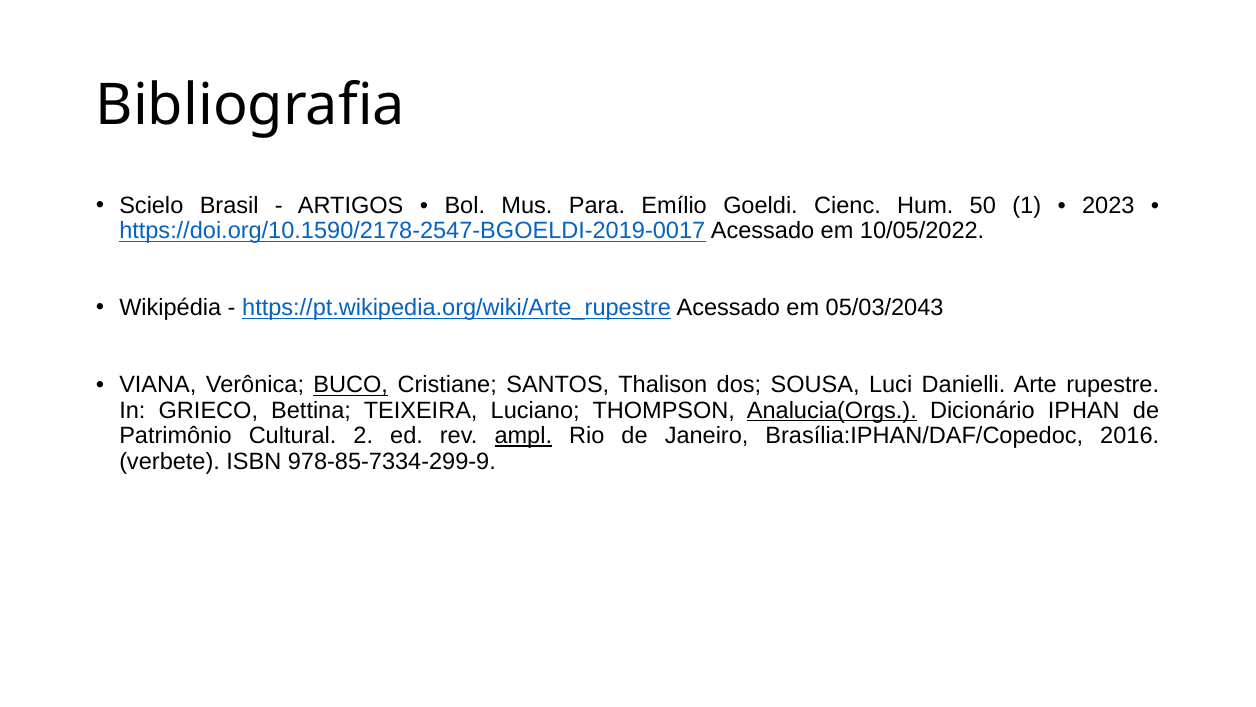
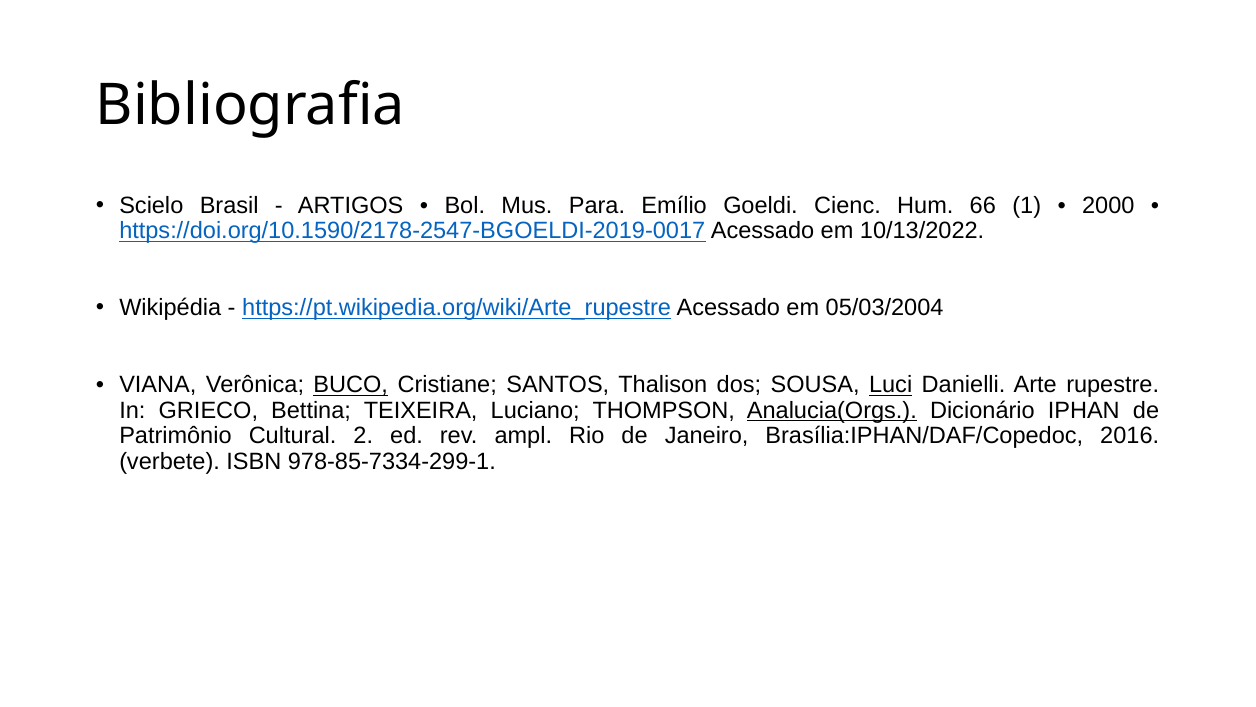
50: 50 -> 66
2023: 2023 -> 2000
10/05/2022: 10/05/2022 -> 10/13/2022
05/03/2043: 05/03/2043 -> 05/03/2004
Luci underline: none -> present
ampl underline: present -> none
978-85-7334-299-9: 978-85-7334-299-9 -> 978-85-7334-299-1
